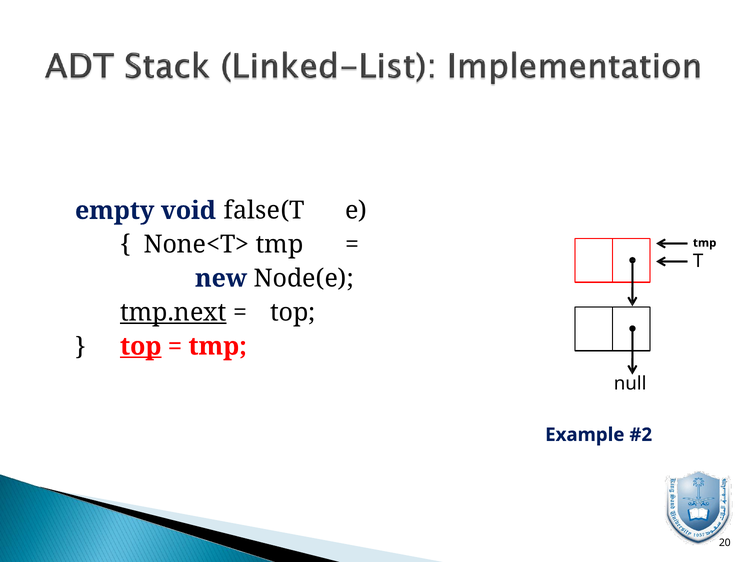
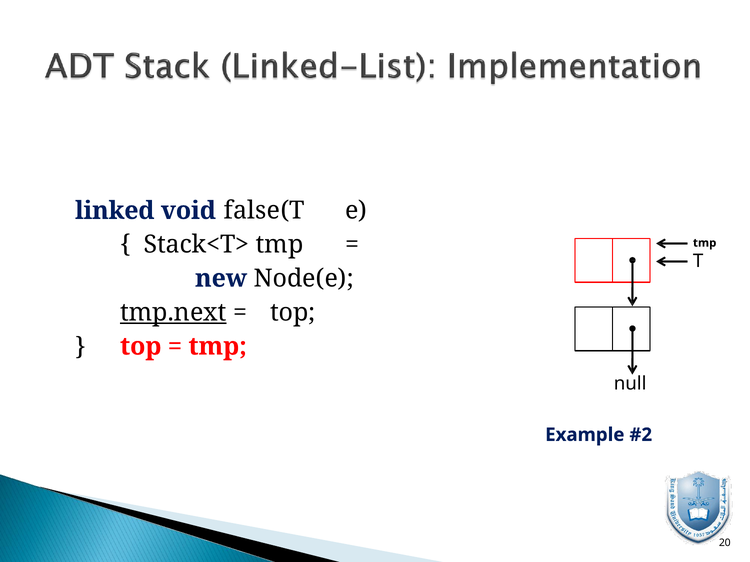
empty: empty -> linked
None<T>: None<T> -> Stack<T>
top at (141, 347) underline: present -> none
